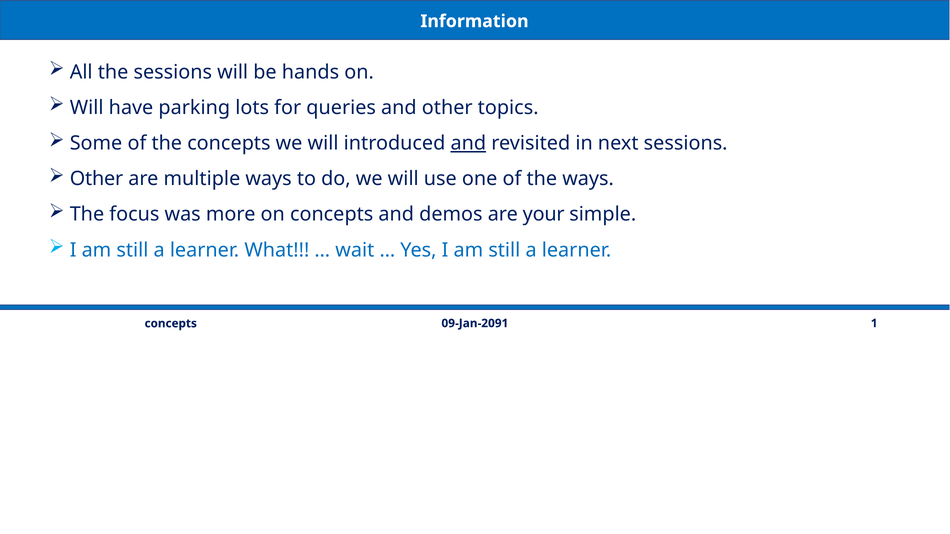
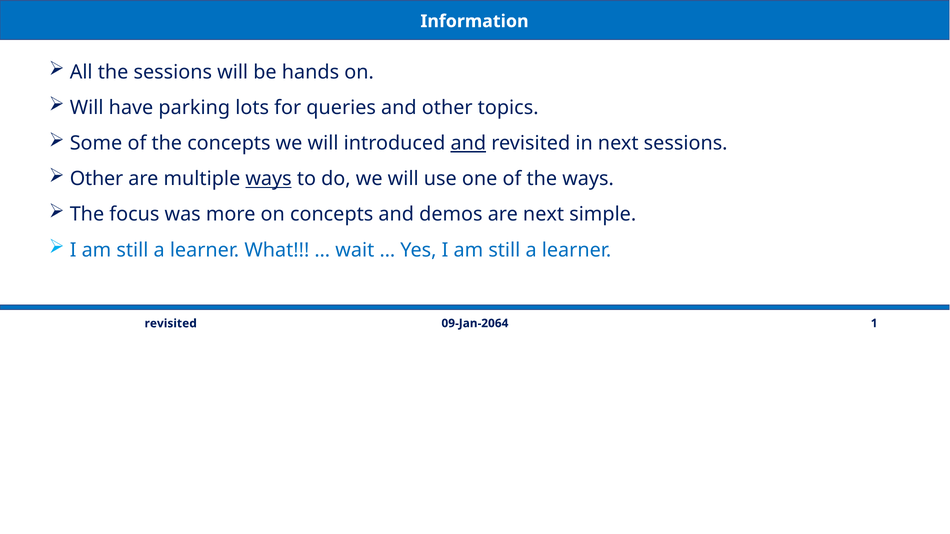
ways at (269, 179) underline: none -> present
are your: your -> next
09-Jan-2091: 09-Jan-2091 -> 09-Jan-2064
concepts at (171, 324): concepts -> revisited
